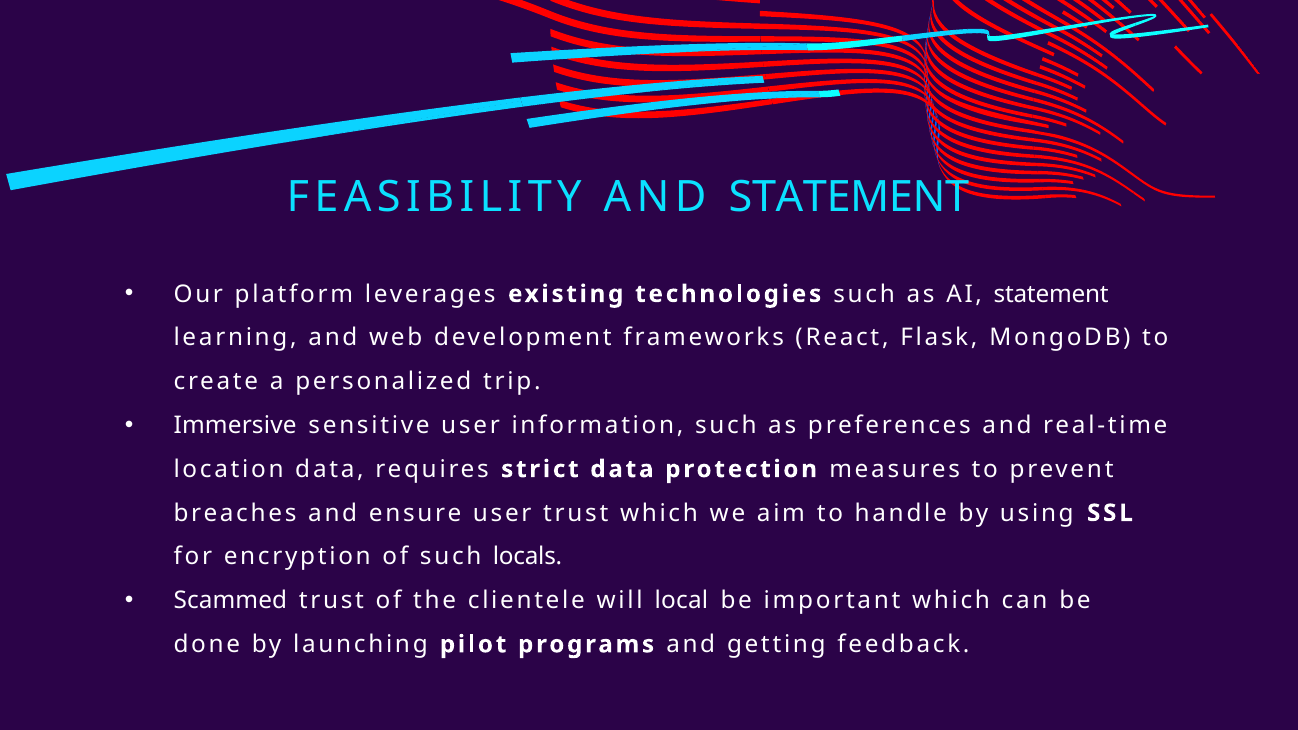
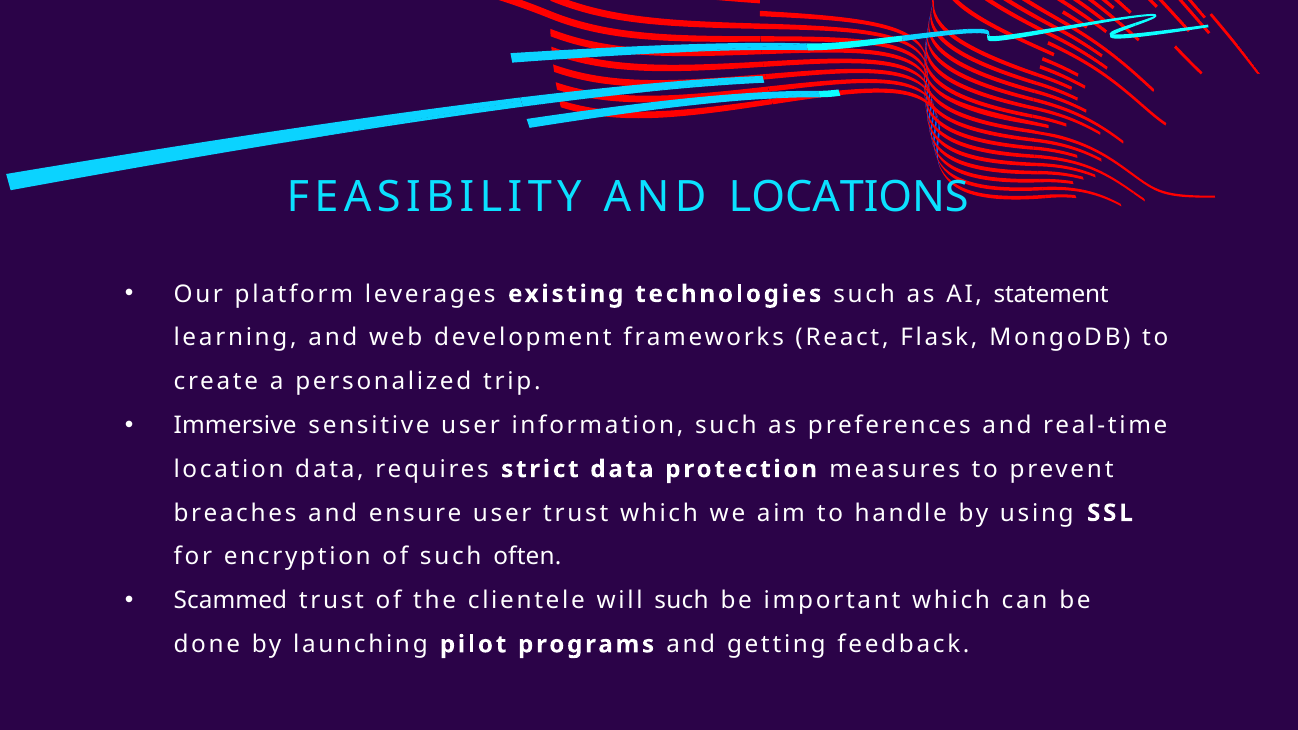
AND STATEMENT: STATEMENT -> LOCATIONS
locals: locals -> often
will local: local -> such
